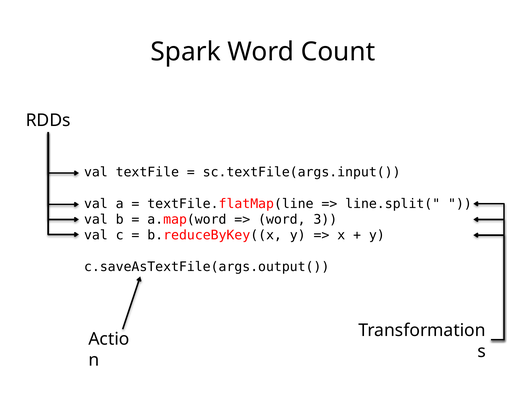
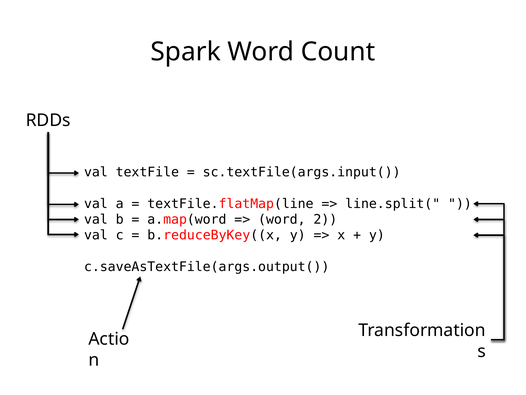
3: 3 -> 2
